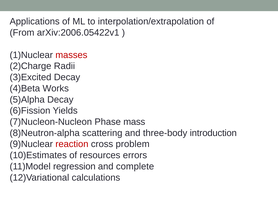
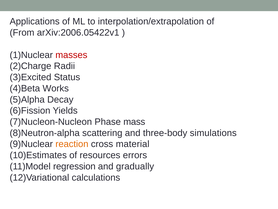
Decay at (67, 77): Decay -> Status
introduction: introduction -> simulations
reaction colour: red -> orange
problem: problem -> material
complete: complete -> gradually
